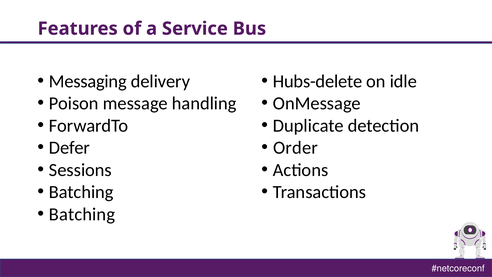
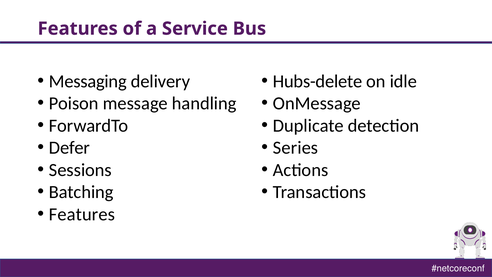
Order: Order -> Series
Batching at (82, 214): Batching -> Features
